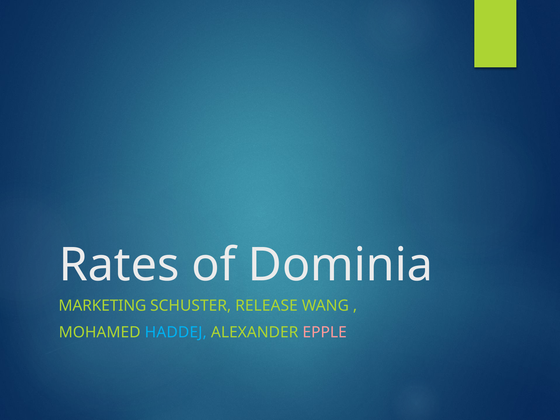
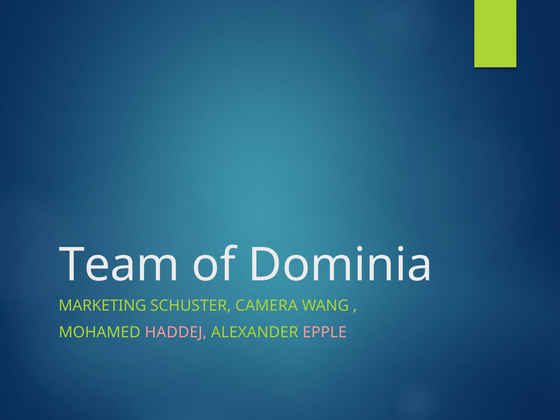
Rates: Rates -> Team
RELEASE: RELEASE -> CAMERA
HADDEJ colour: light blue -> pink
